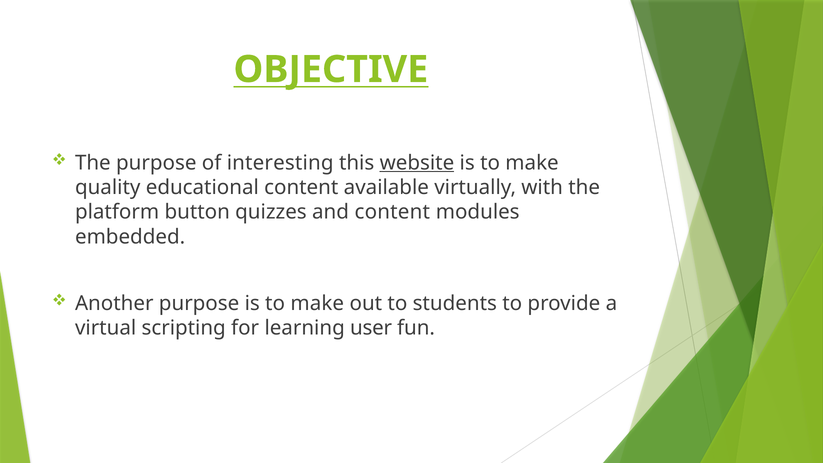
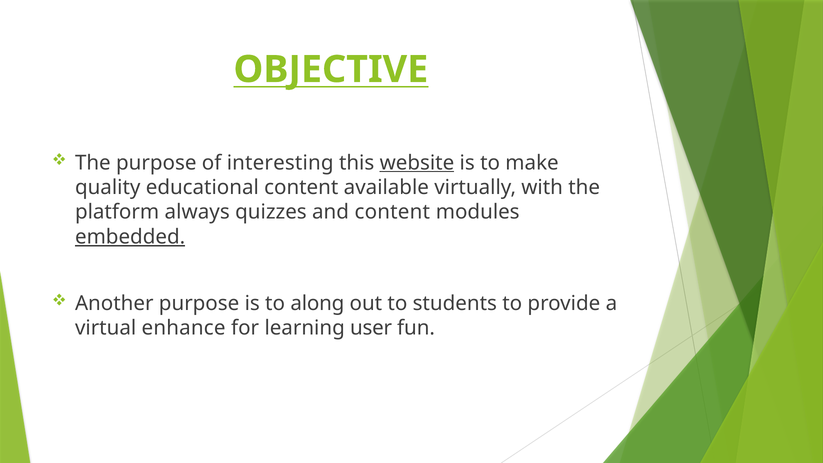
button: button -> always
embedded underline: none -> present
purpose is to make: make -> along
scripting: scripting -> enhance
